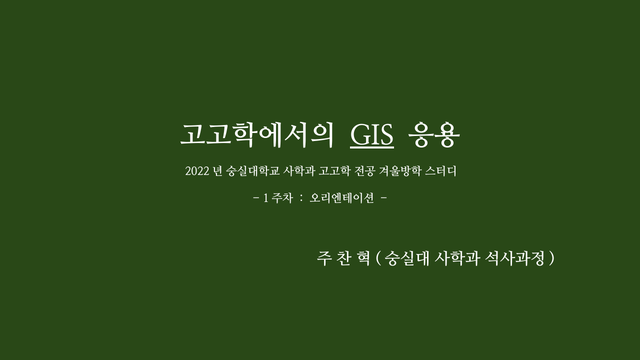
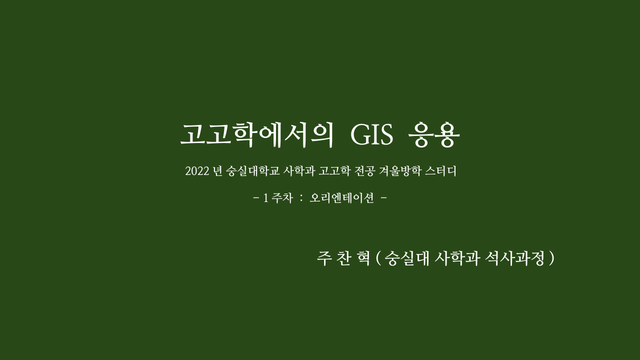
GIS underline: present -> none
